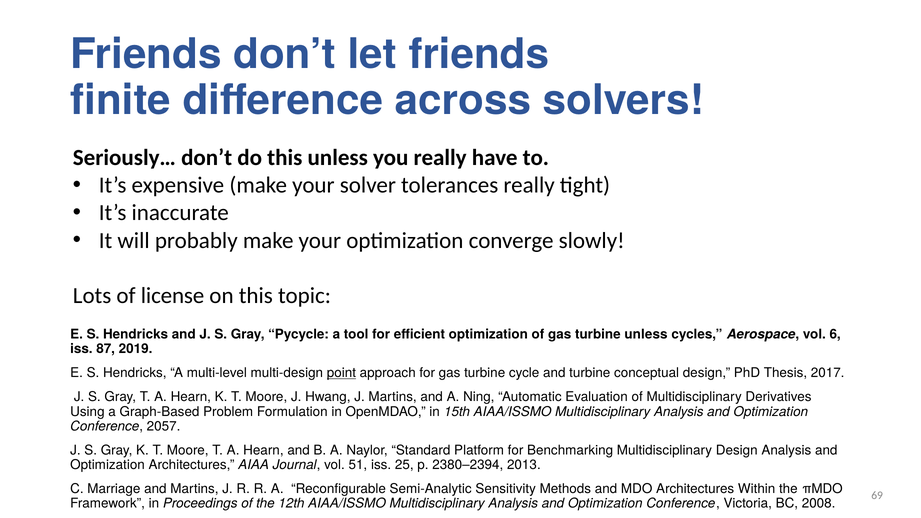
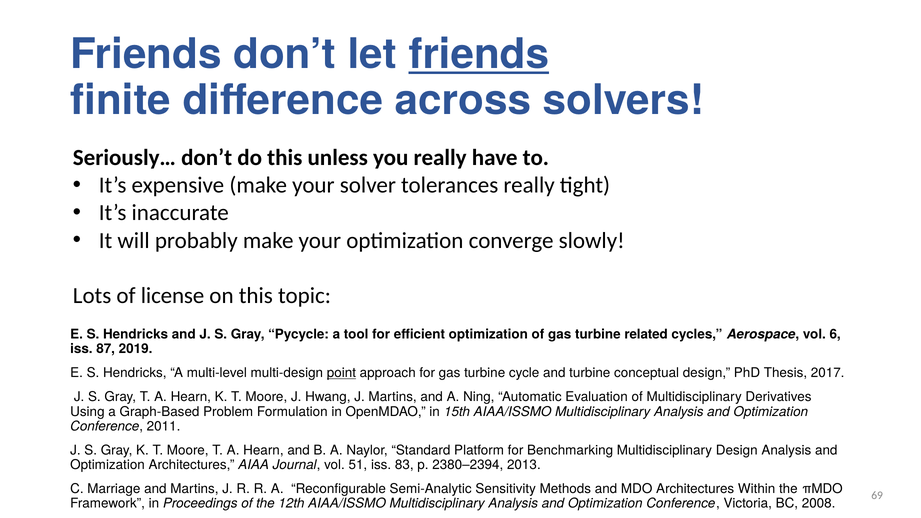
friends at (479, 55) underline: none -> present
turbine unless: unless -> related
2057: 2057 -> 2011
25: 25 -> 83
